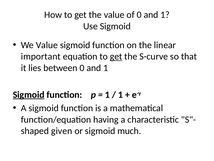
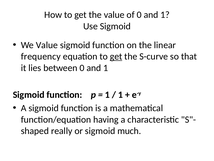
important: important -> frequency
Sigmoid at (29, 94) underline: present -> none
given: given -> really
